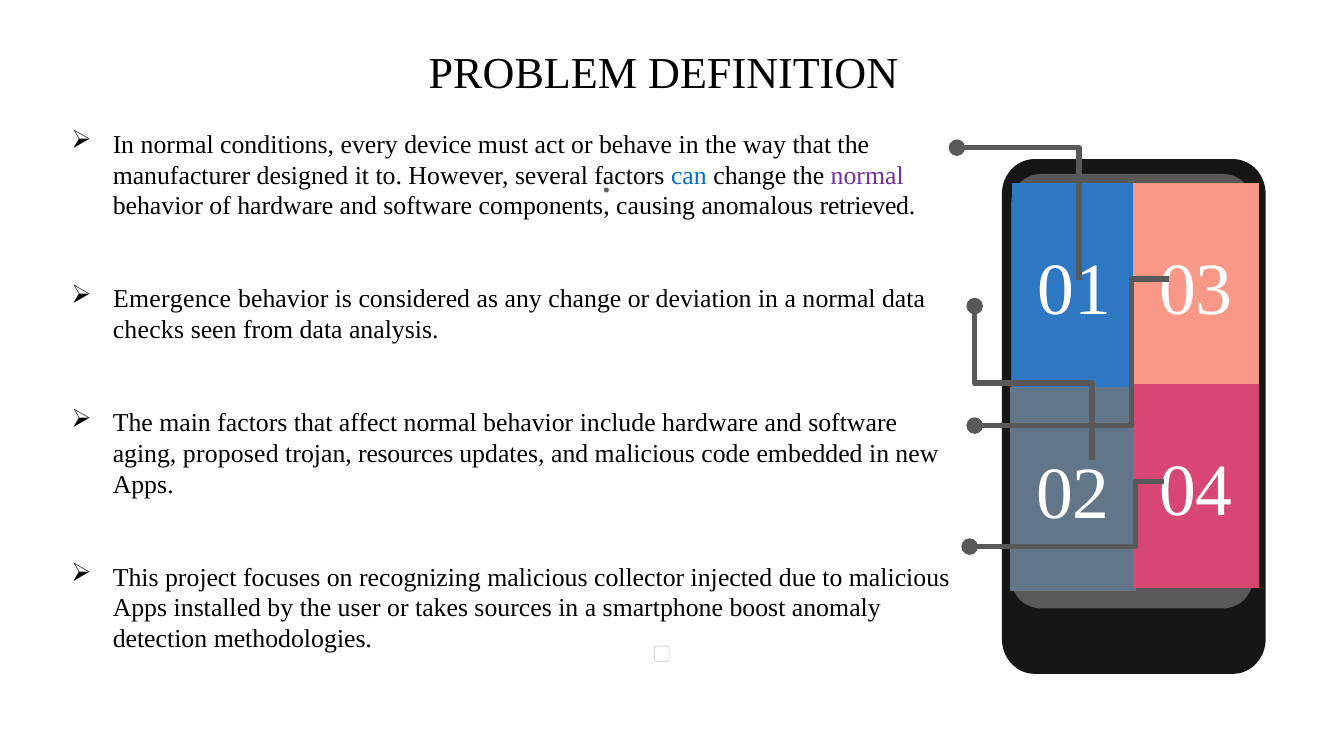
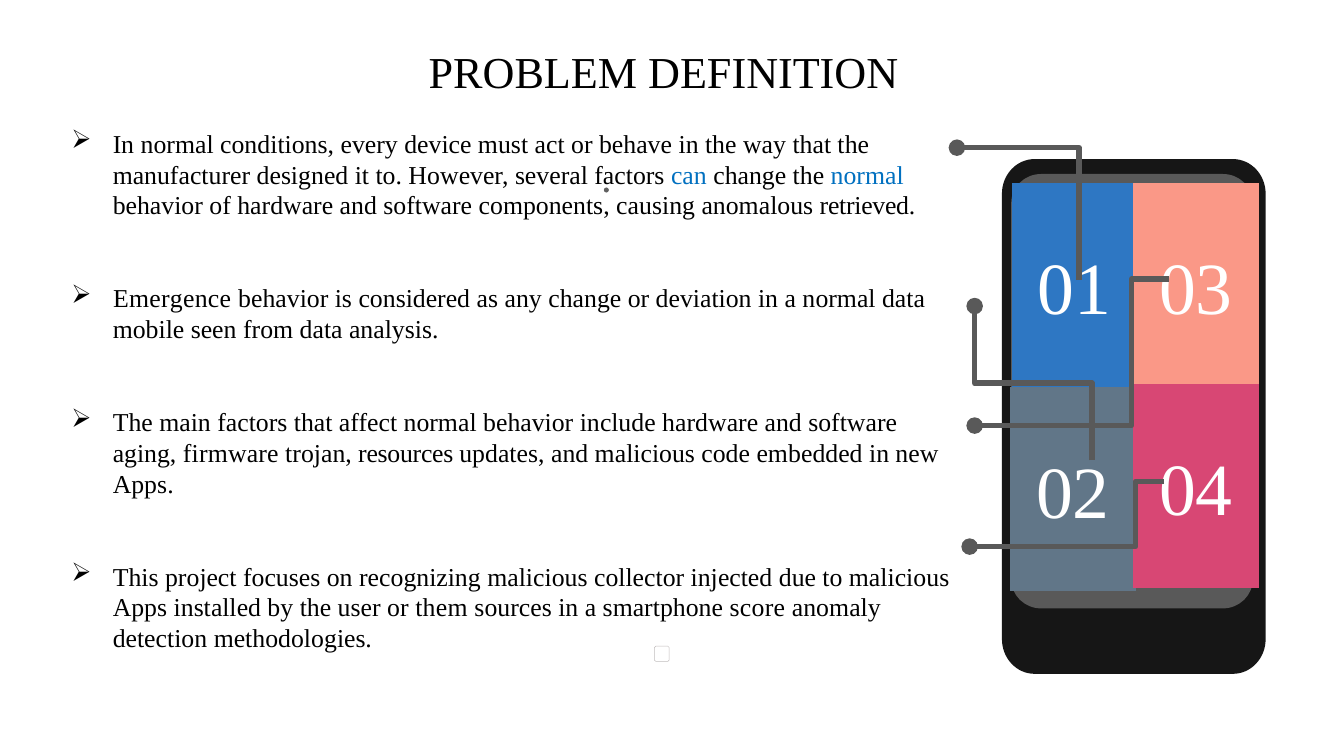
normal at (867, 176) colour: purple -> blue
checks: checks -> mobile
proposed: proposed -> firmware
takes: takes -> them
boost: boost -> score
